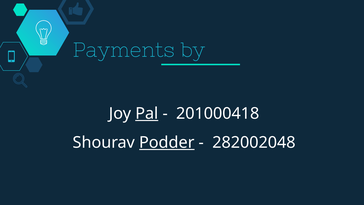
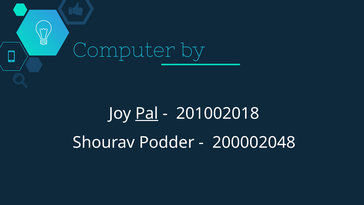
Payments: Payments -> Computer
201000418: 201000418 -> 201002018
Podder underline: present -> none
282002048: 282002048 -> 200002048
